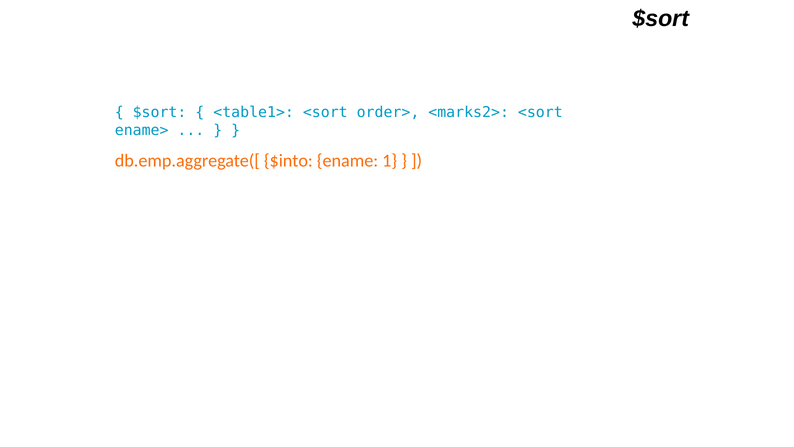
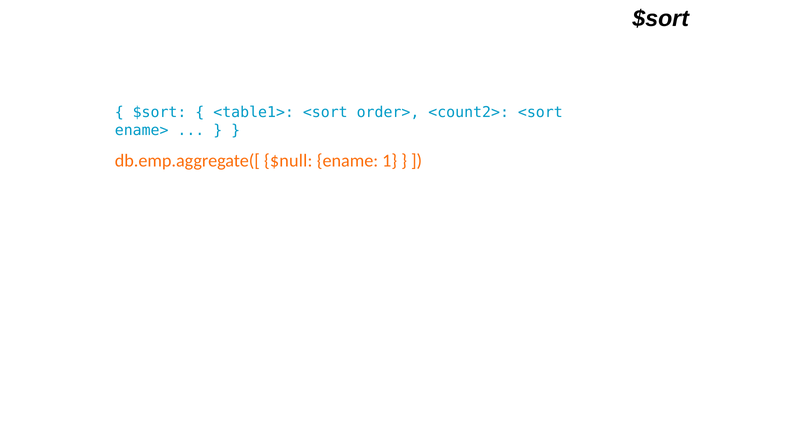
<marks2>: <marks2> -> <count2>
$into: $into -> $null
